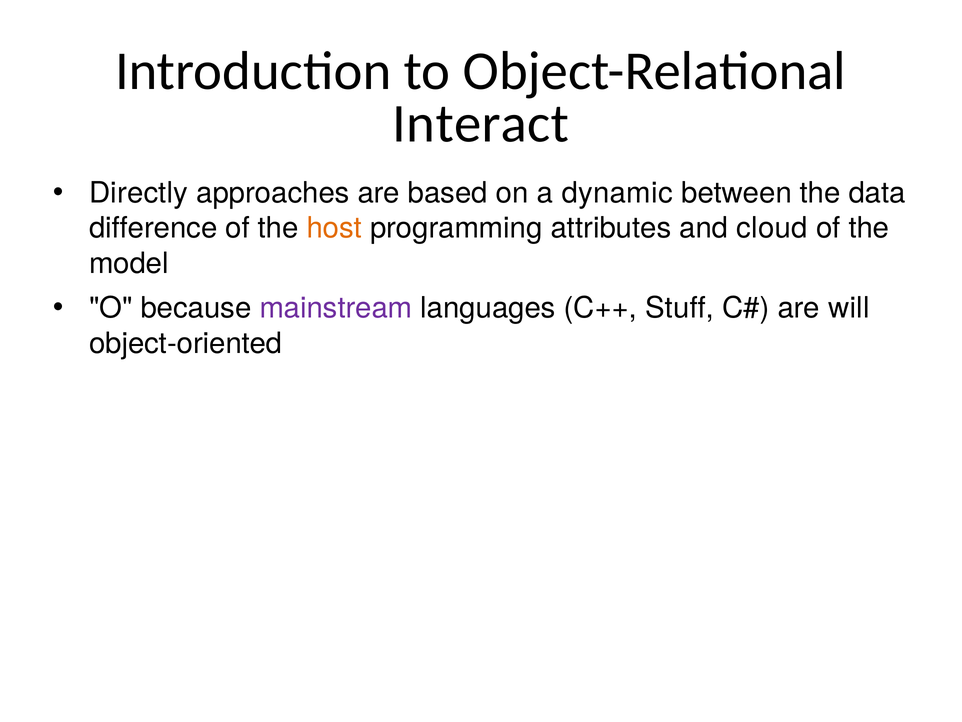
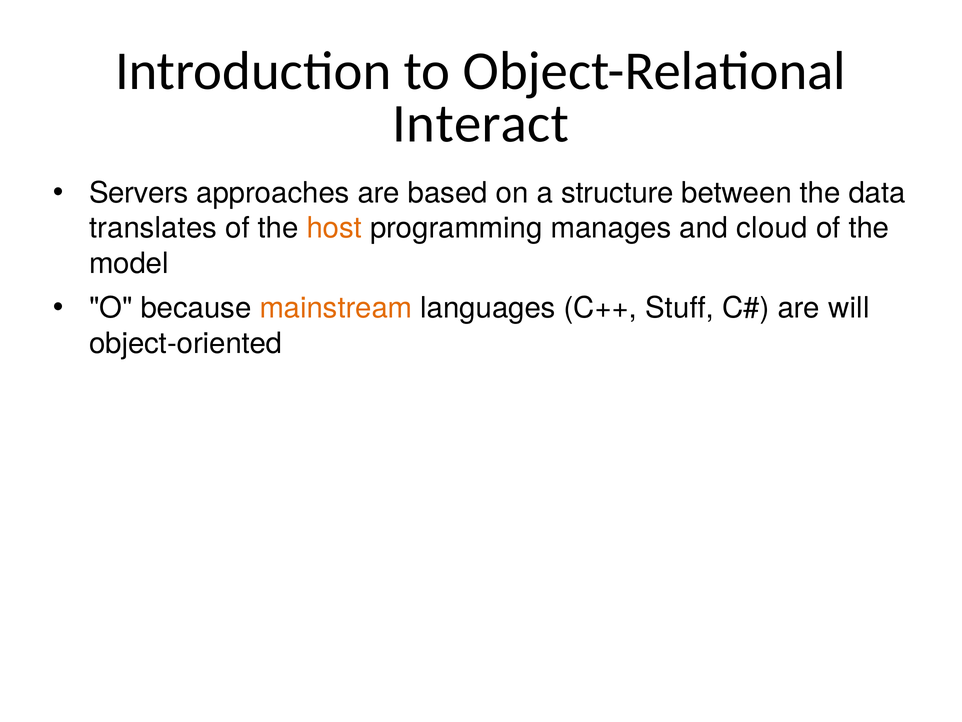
Directly: Directly -> Servers
dynamic: dynamic -> structure
difference: difference -> translates
attributes: attributes -> manages
mainstream colour: purple -> orange
